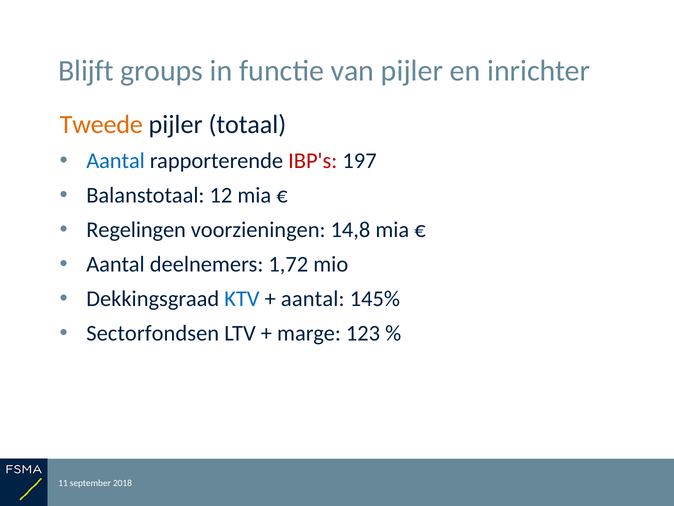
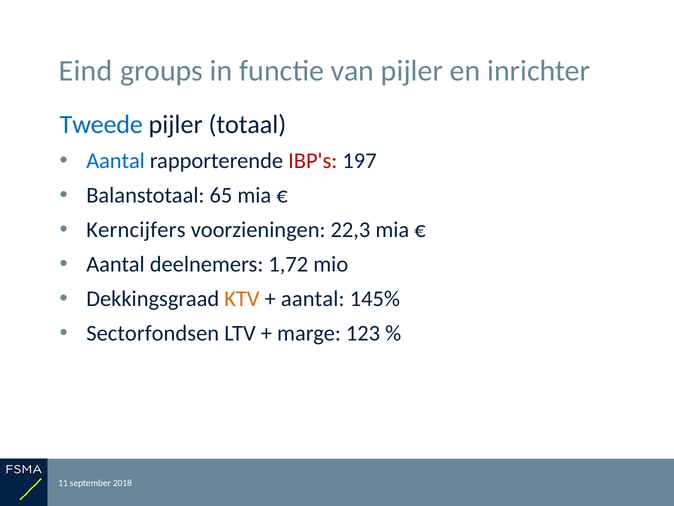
Blijft: Blijft -> Eind
Tweede colour: orange -> blue
12: 12 -> 65
Regelingen: Regelingen -> Kerncijfers
14,8: 14,8 -> 22,3
KTV colour: blue -> orange
